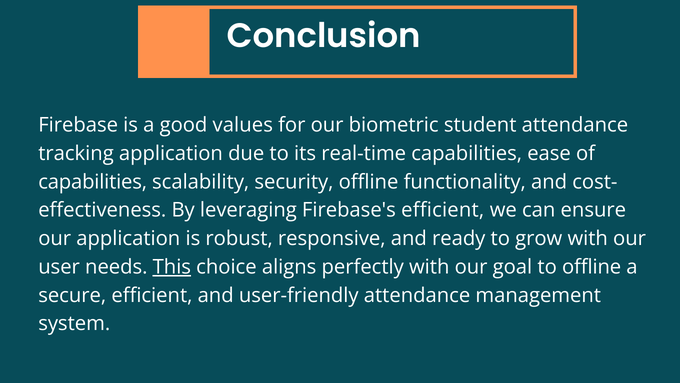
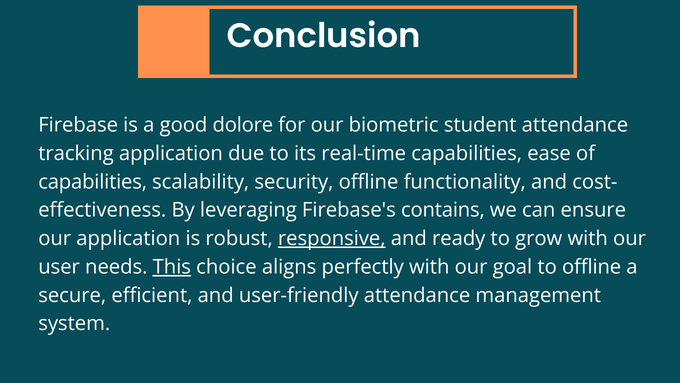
values: values -> dolore
Firebase's efficient: efficient -> contains
responsive underline: none -> present
